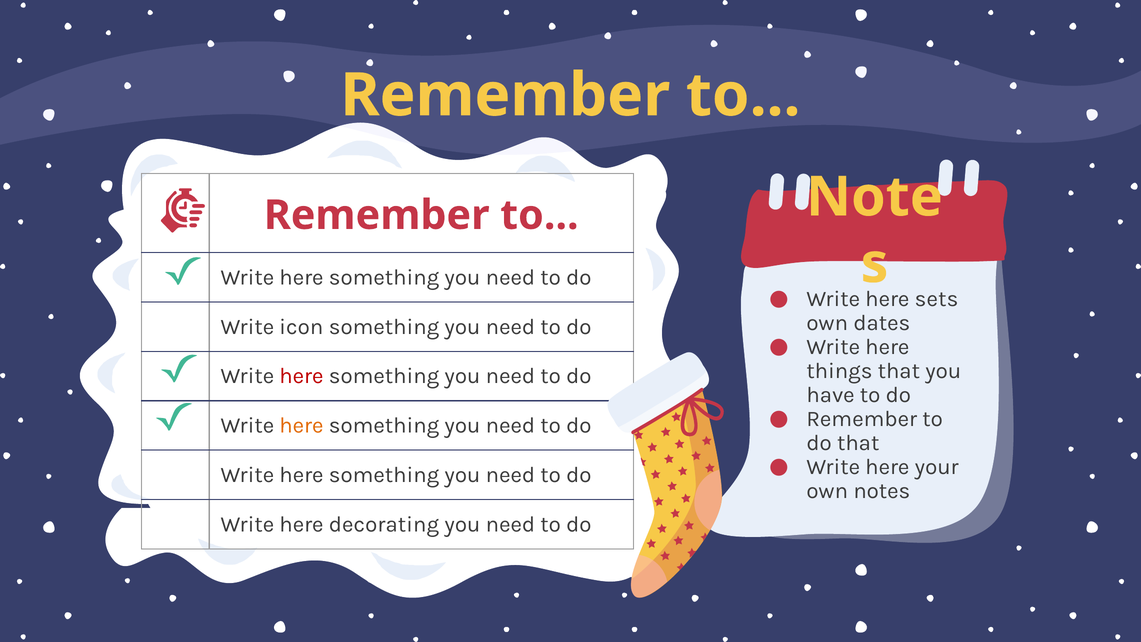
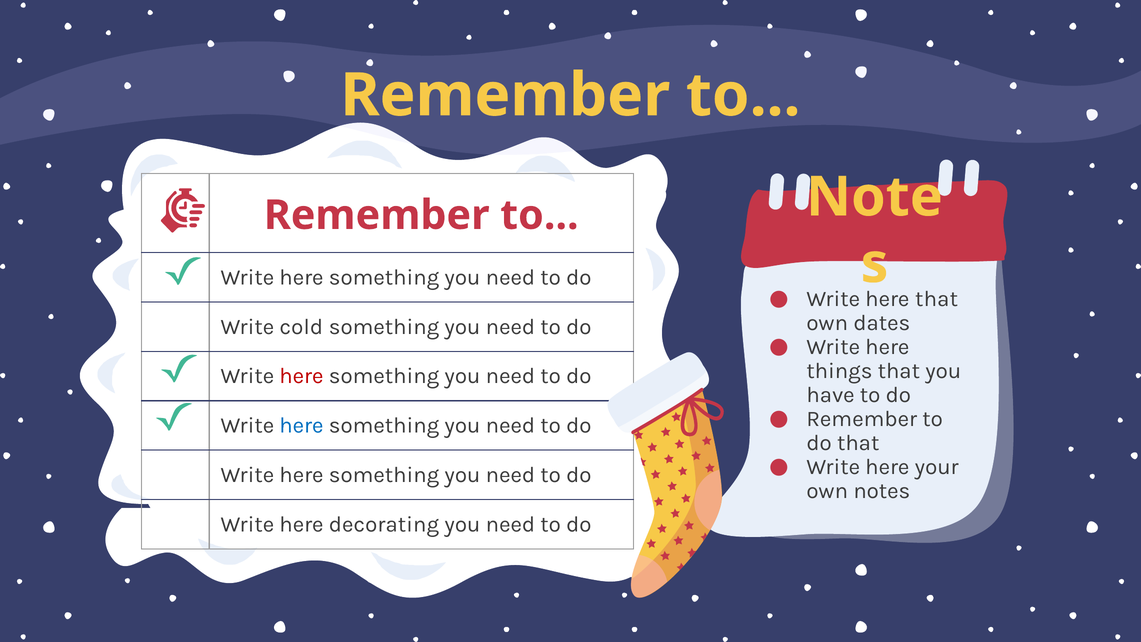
sets at (937, 299): sets -> that
icon: icon -> cold
here at (301, 425) colour: orange -> blue
